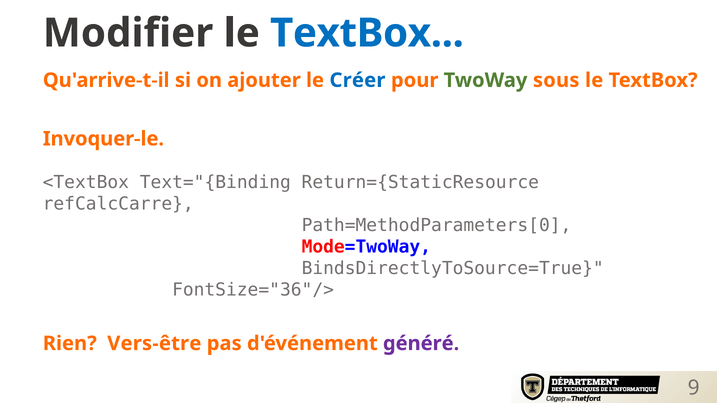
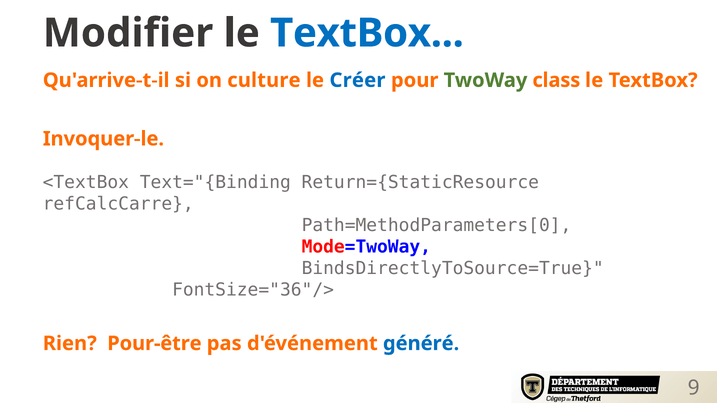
ajouter: ajouter -> culture
sous: sous -> class
Vers-être: Vers-être -> Pour-être
généré colour: purple -> blue
